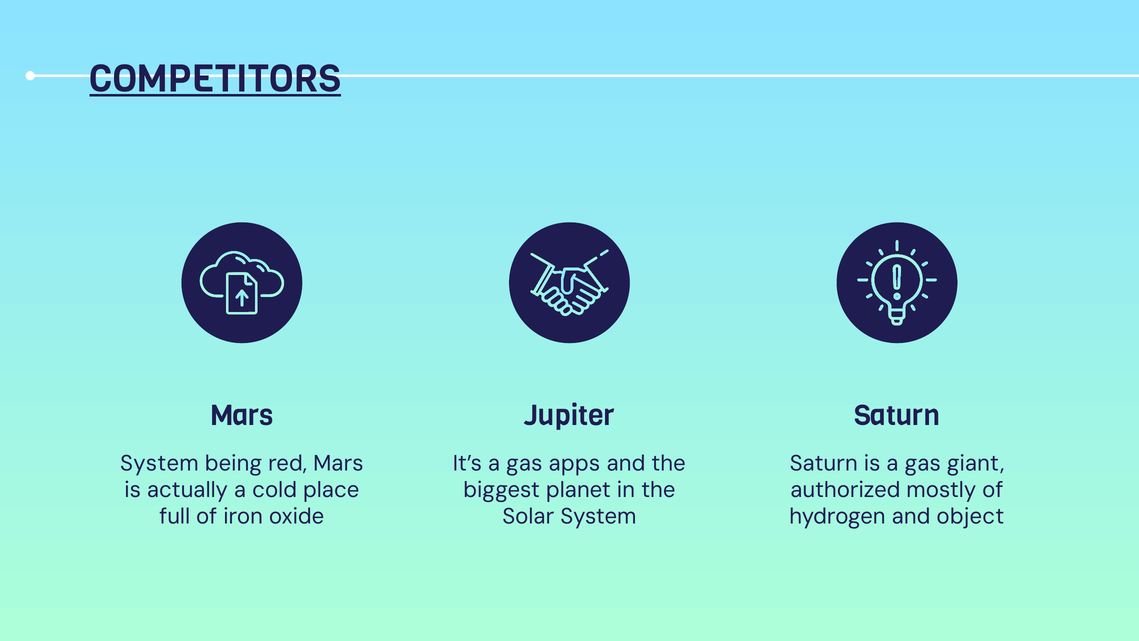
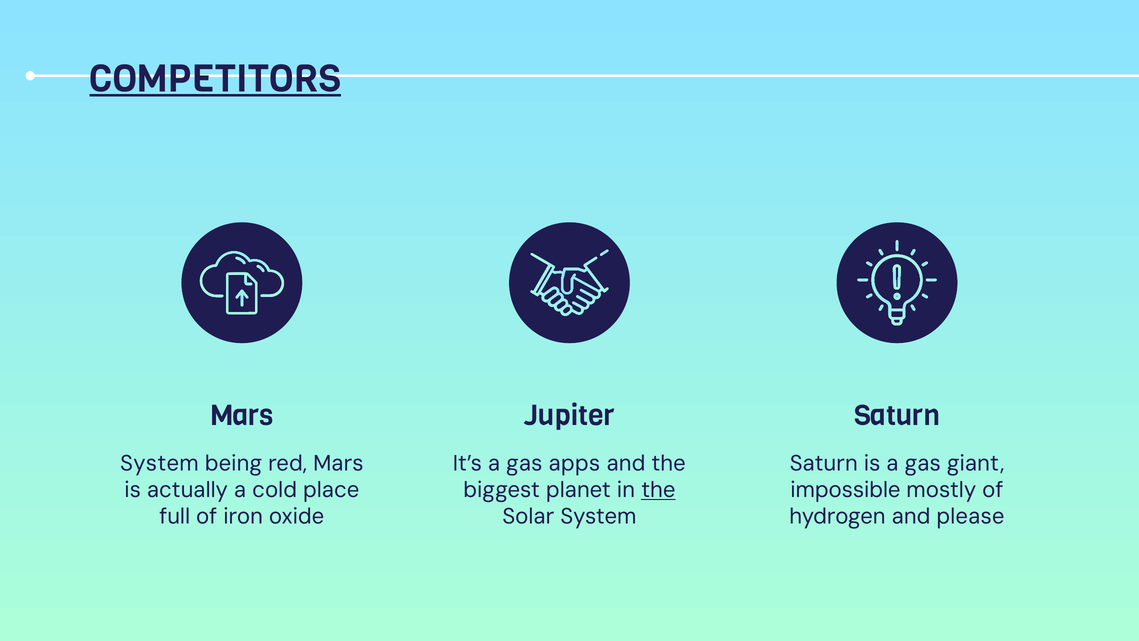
the at (658, 490) underline: none -> present
authorized: authorized -> impossible
object: object -> please
